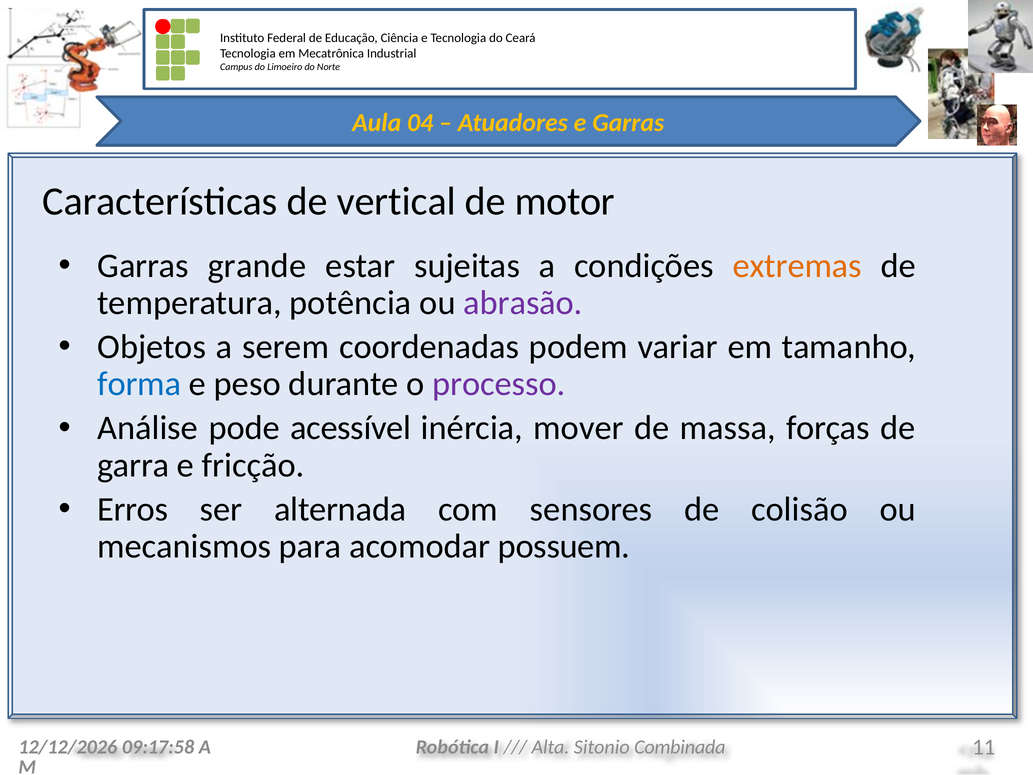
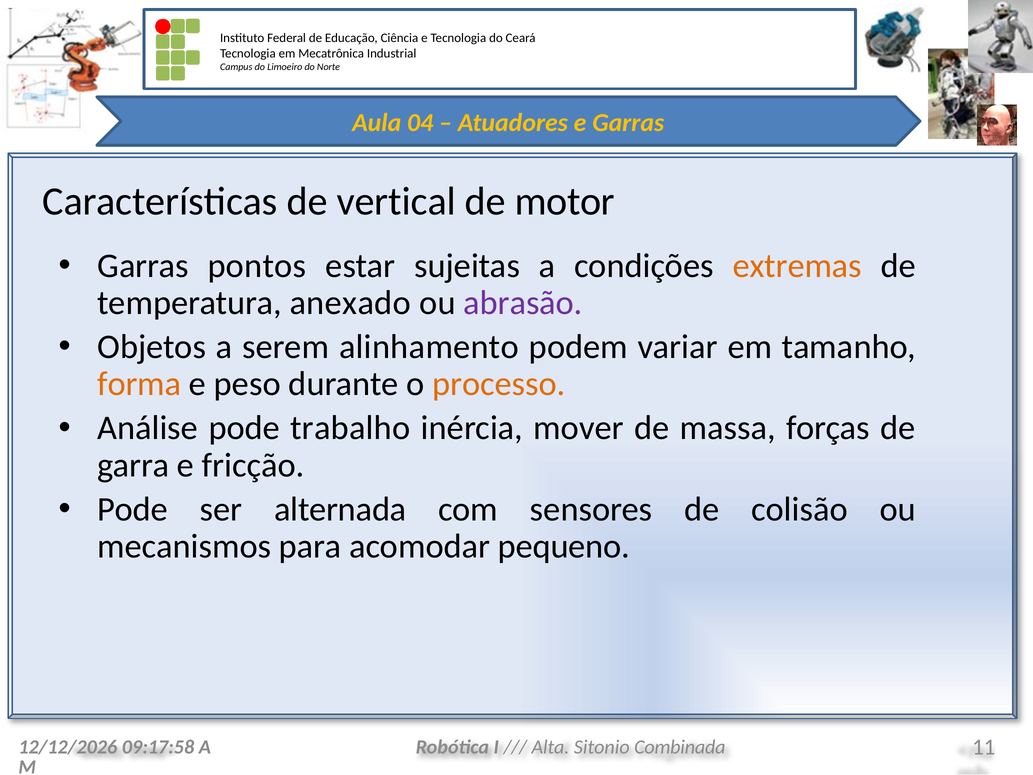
grande: grande -> pontos
potência: potência -> anexado
coordenadas: coordenadas -> alinhamento
forma colour: blue -> orange
processo colour: purple -> orange
acessível: acessível -> trabalho
Erros at (133, 509): Erros -> Pode
possuem: possuem -> pequeno
